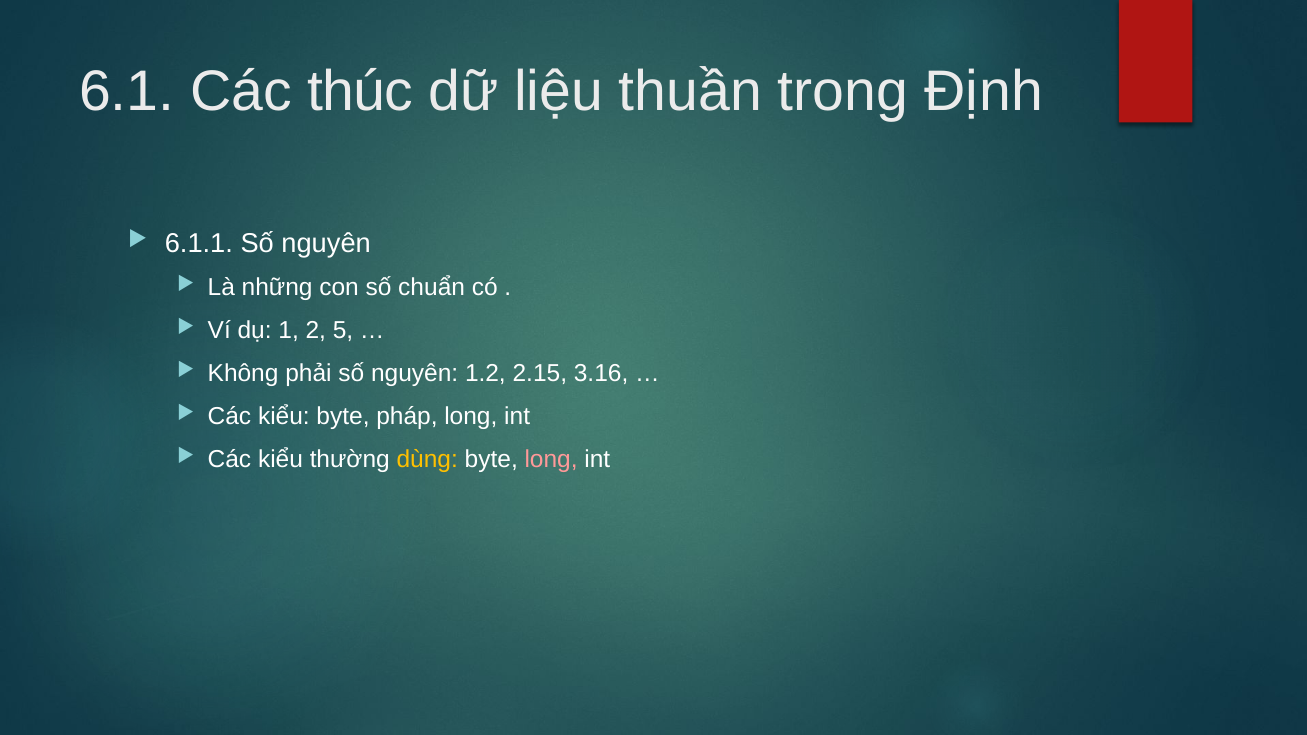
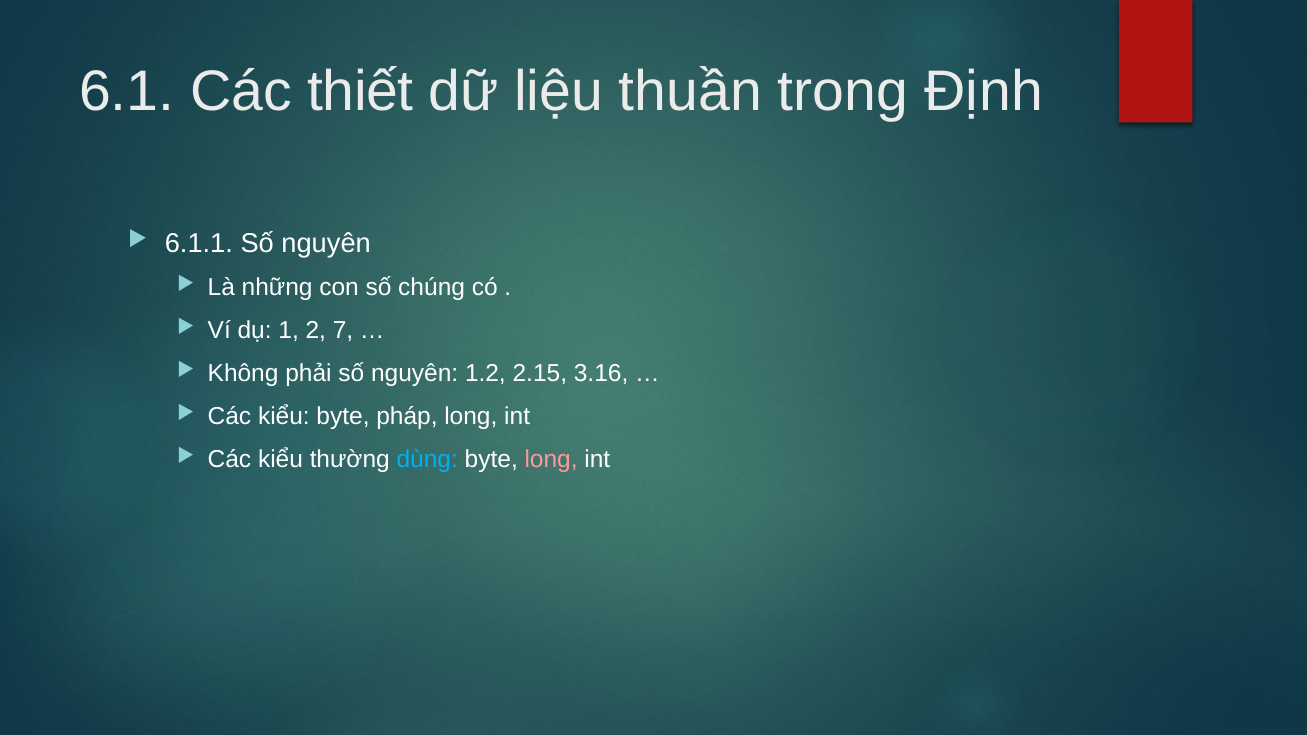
thúc: thúc -> thiết
chuẩn: chuẩn -> chúng
5: 5 -> 7
dùng colour: yellow -> light blue
